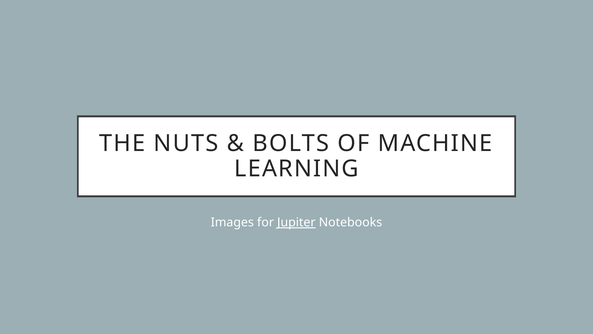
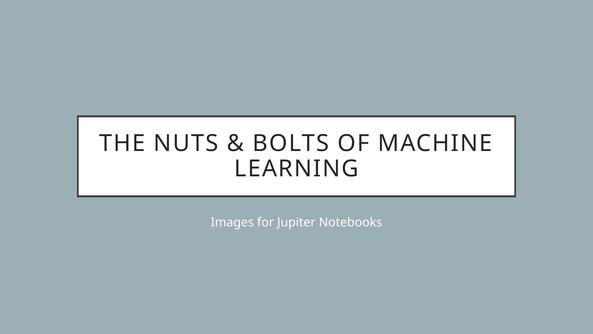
Jupiter underline: present -> none
